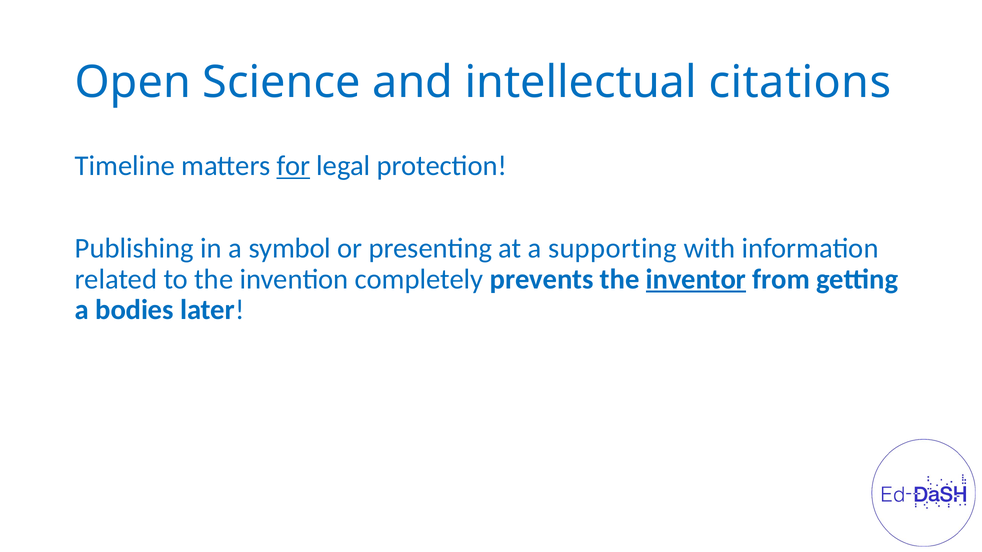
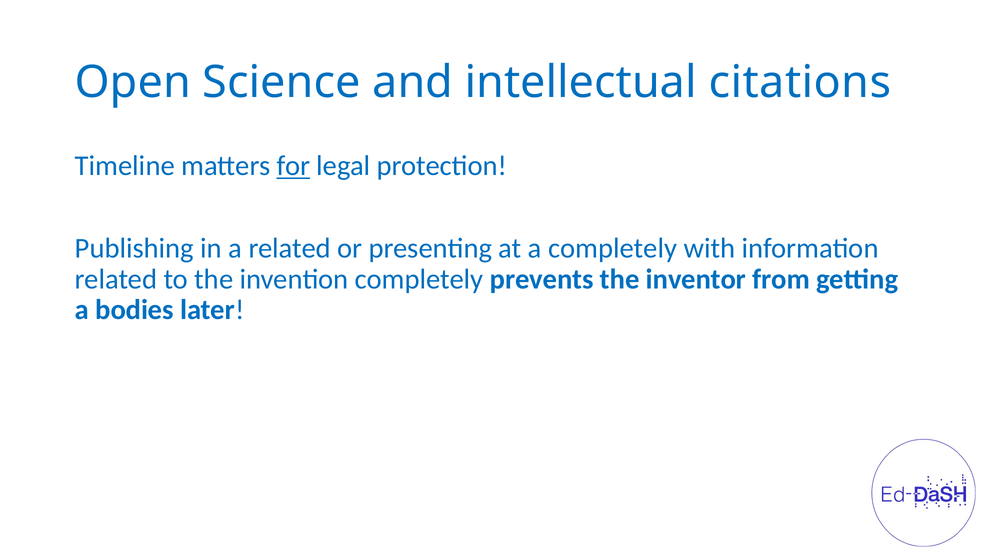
a symbol: symbol -> related
a supporting: supporting -> completely
inventor underline: present -> none
